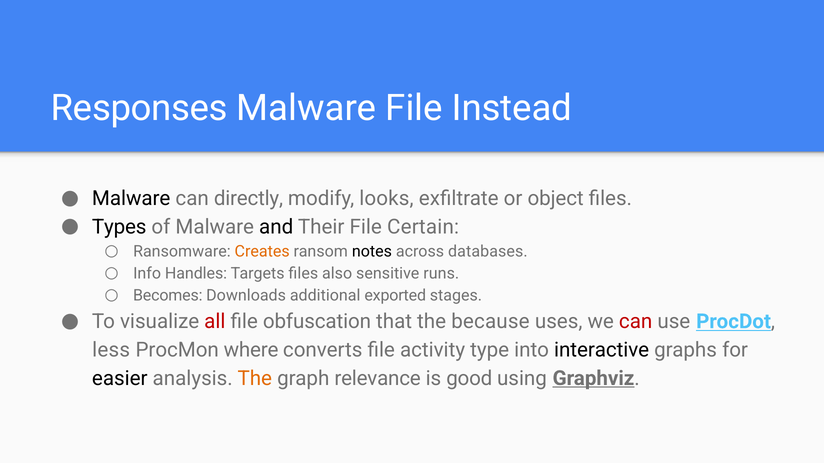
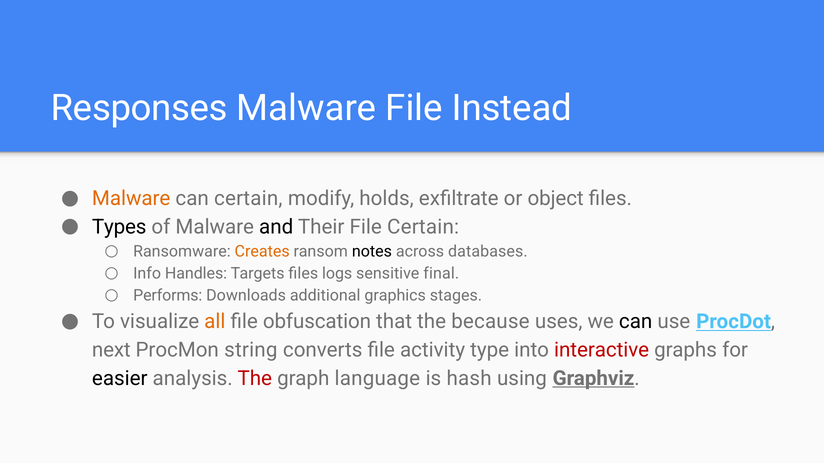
Malware at (131, 199) colour: black -> orange
can directly: directly -> certain
looks: looks -> holds
also: also -> logs
runs: runs -> final
Becomes: Becomes -> Performs
exported: exported -> graphics
all colour: red -> orange
can at (636, 322) colour: red -> black
less: less -> next
where: where -> string
interactive colour: black -> red
The at (255, 379) colour: orange -> red
relevance: relevance -> language
good: good -> hash
